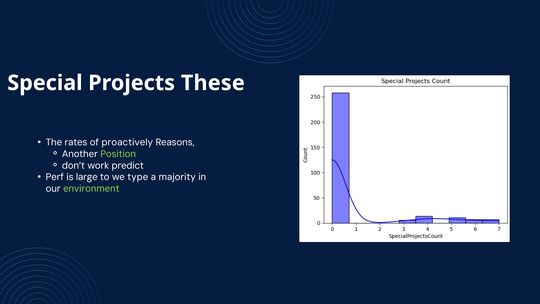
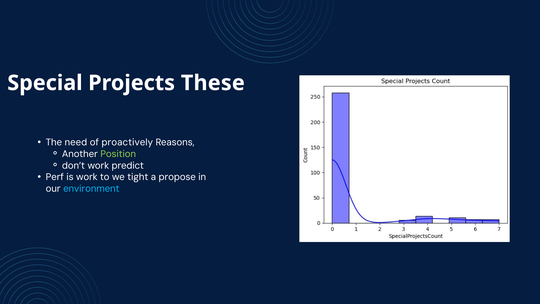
rates: rates -> need
is large: large -> work
type: type -> tight
majority: majority -> propose
environment colour: light green -> light blue
